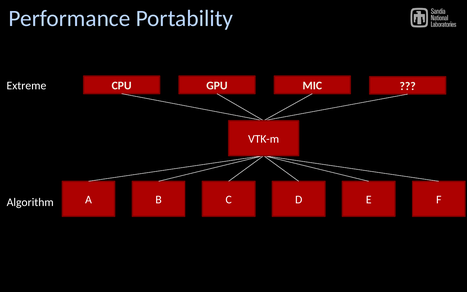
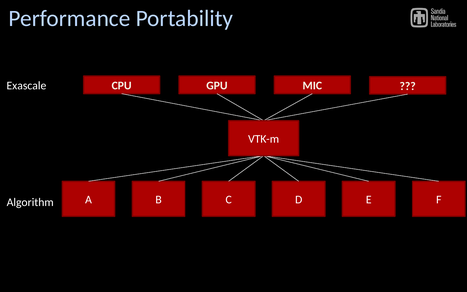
Extreme: Extreme -> Exascale
